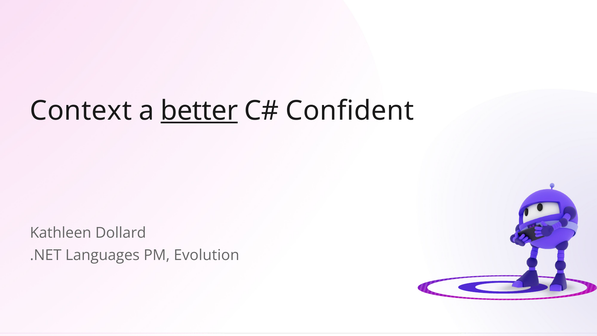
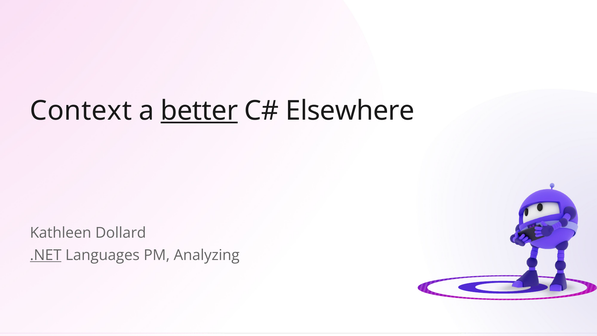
Confident: Confident -> Elsewhere
.NET underline: none -> present
Evolution: Evolution -> Analyzing
